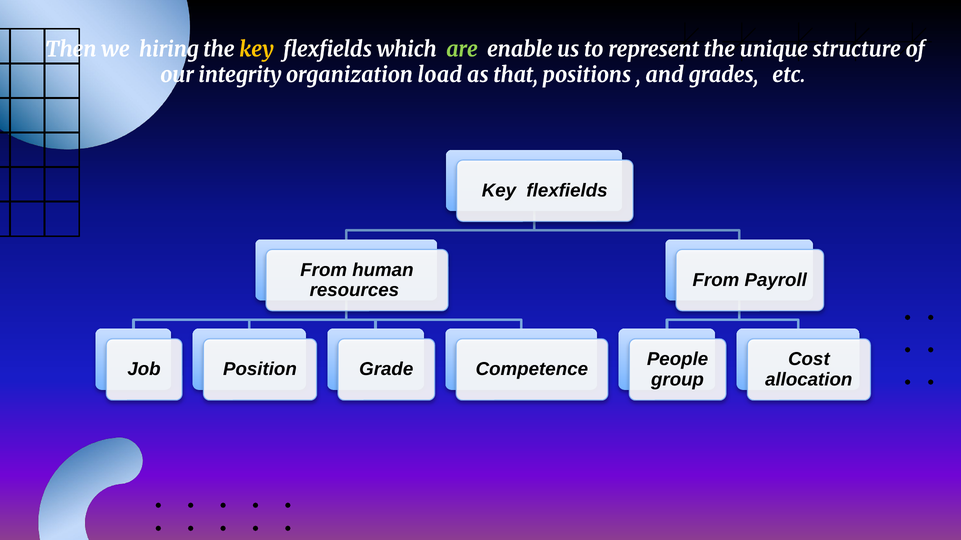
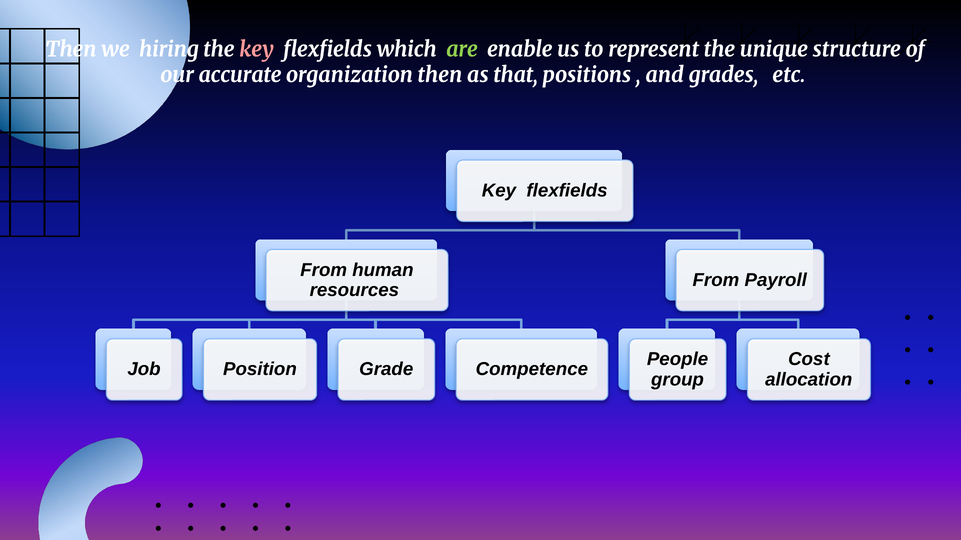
key at (257, 49) colour: yellow -> pink
integrity: integrity -> accurate
organization load: load -> then
